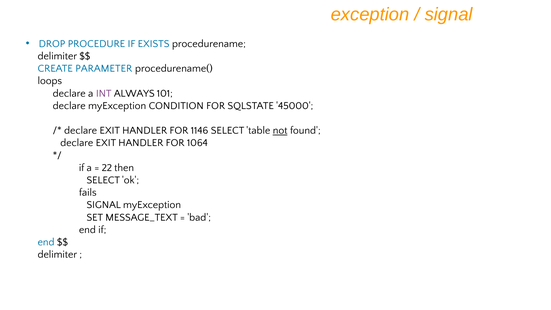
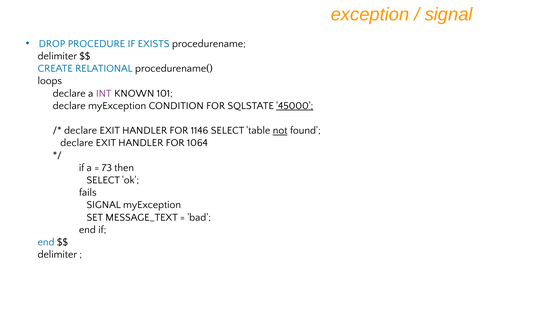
PARAMETER: PARAMETER -> RELATIONAL
ALWAYS: ALWAYS -> KNOWN
45000 underline: none -> present
22: 22 -> 73
